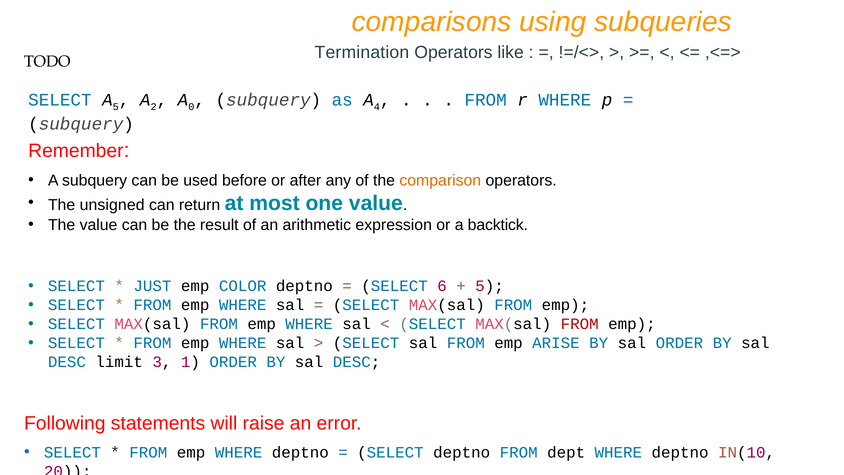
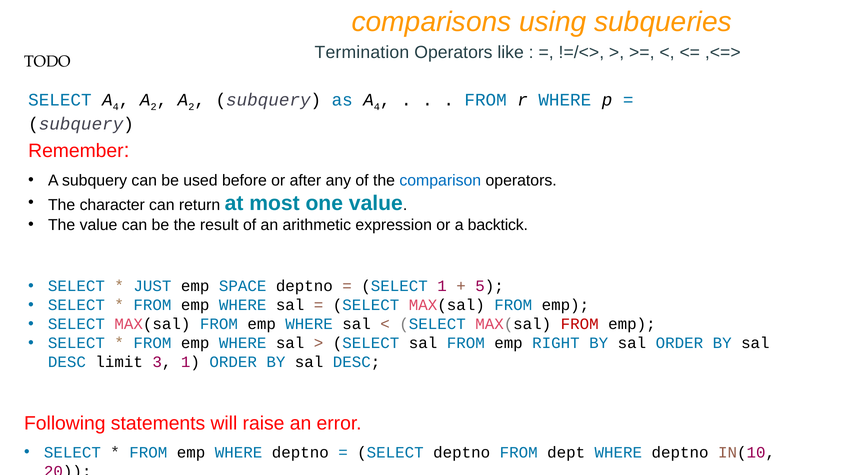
SELECT A 5: 5 -> 4
0 at (191, 107): 0 -> 2
comparison colour: orange -> blue
unsigned: unsigned -> character
COLOR: COLOR -> SPACE
SELECT 6: 6 -> 1
ARISE: ARISE -> RIGHT
